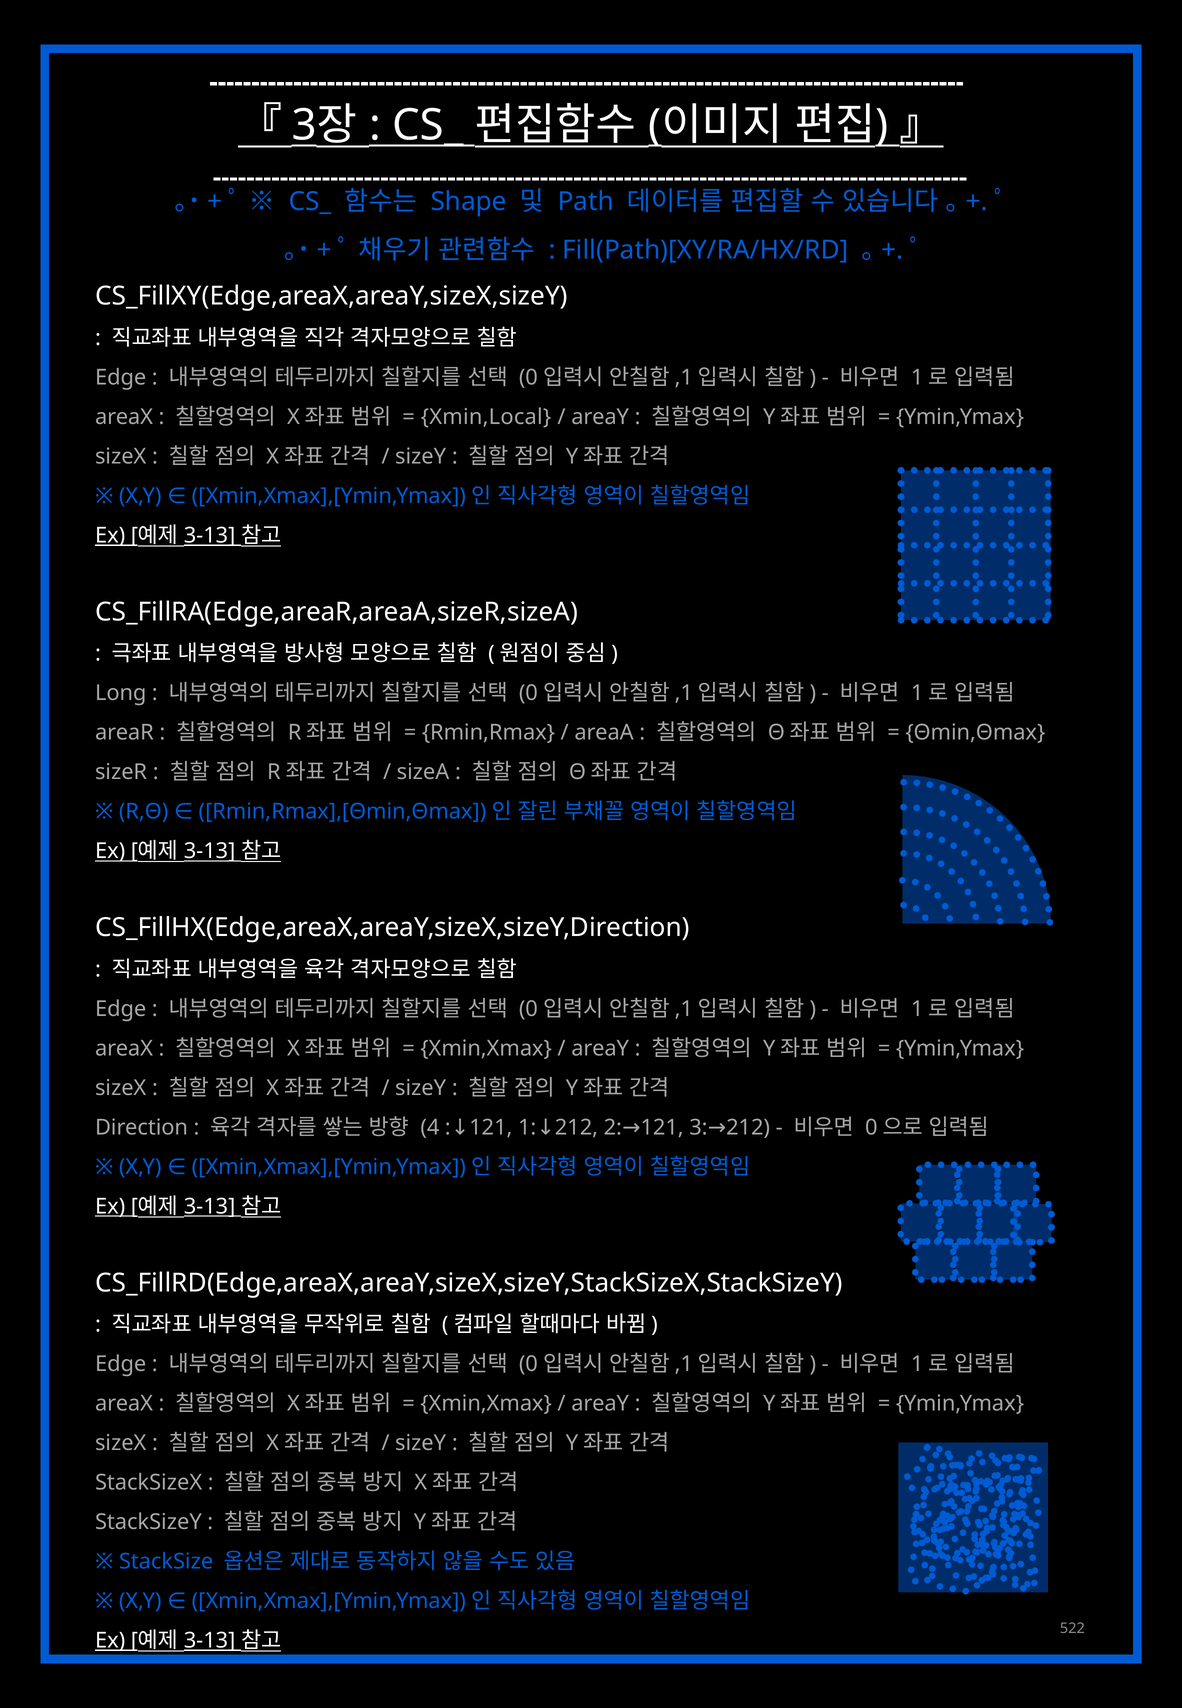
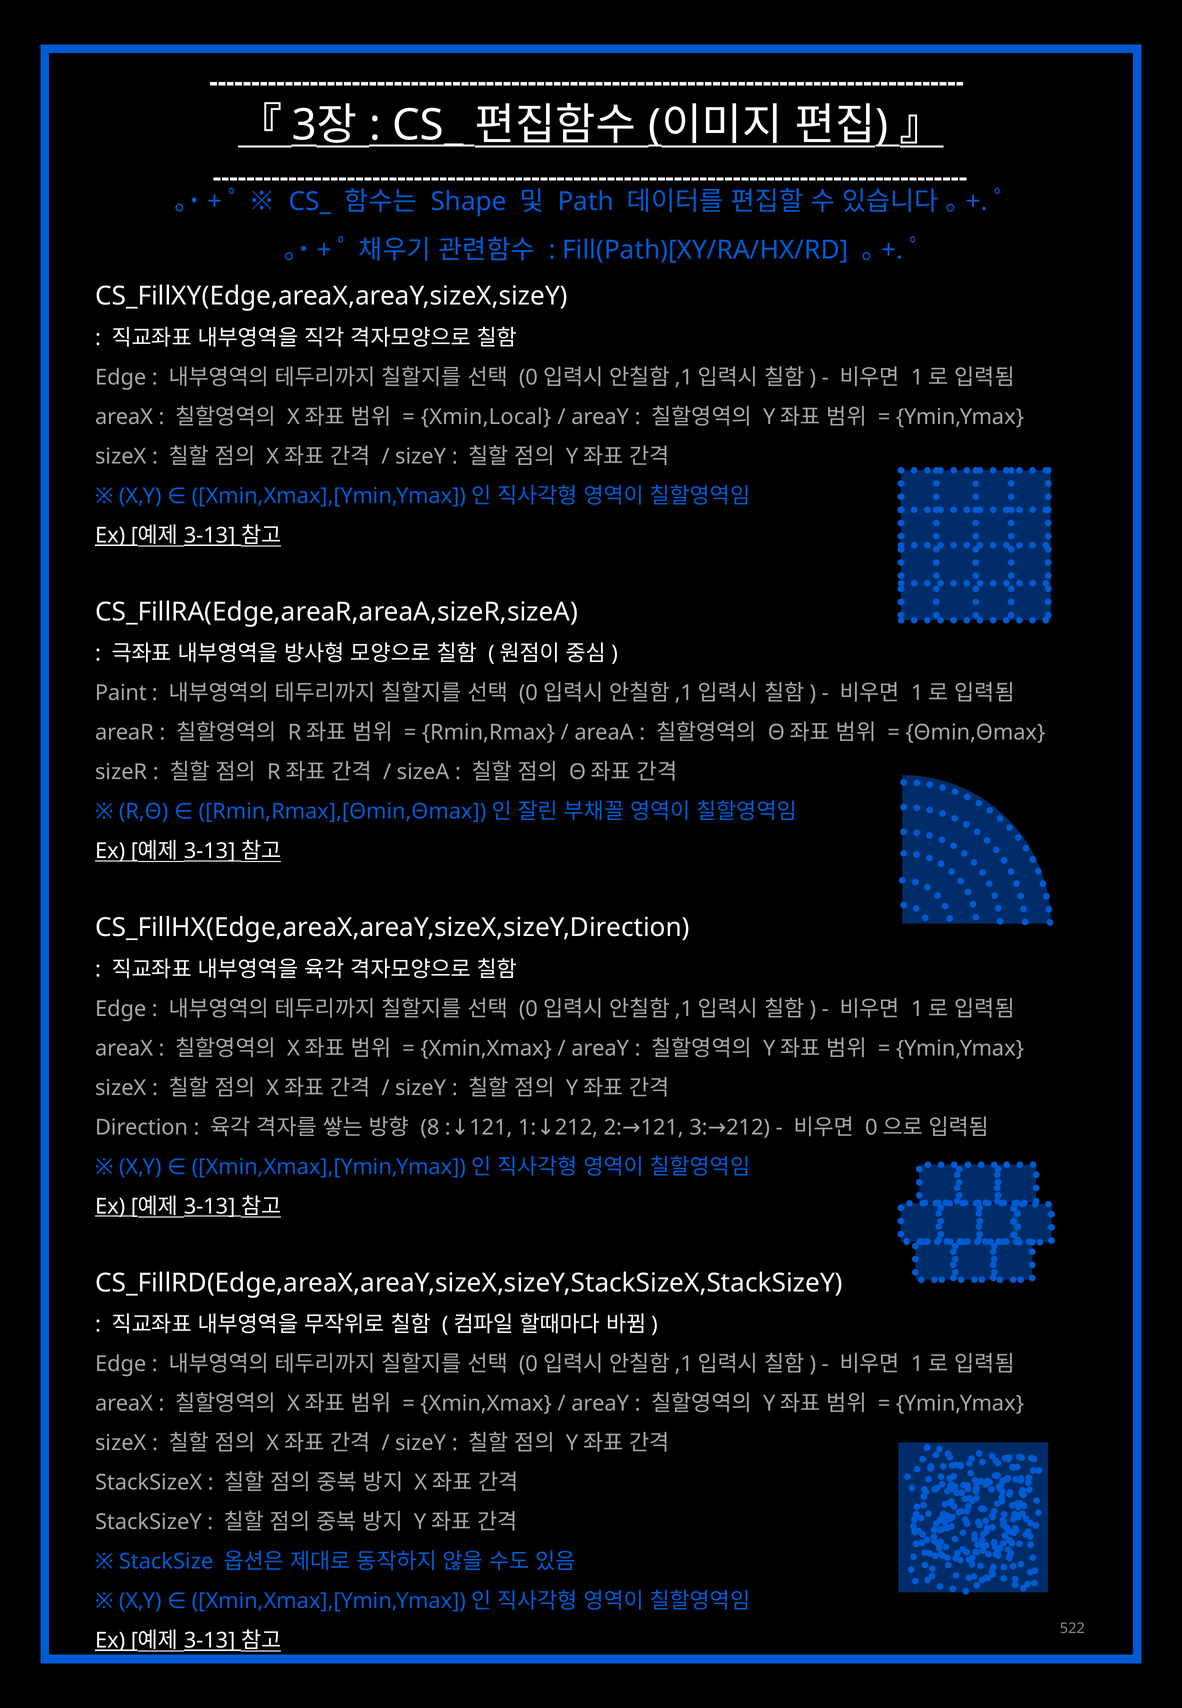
Long: Long -> Paint
4: 4 -> 8
